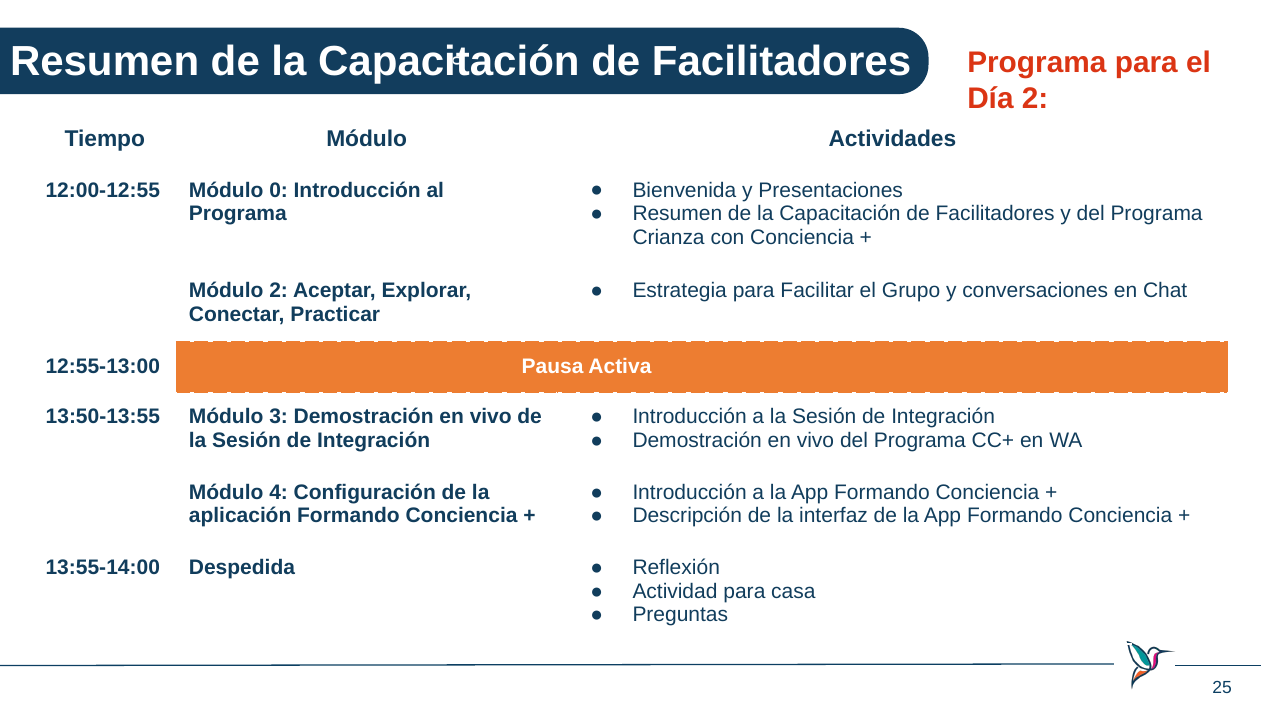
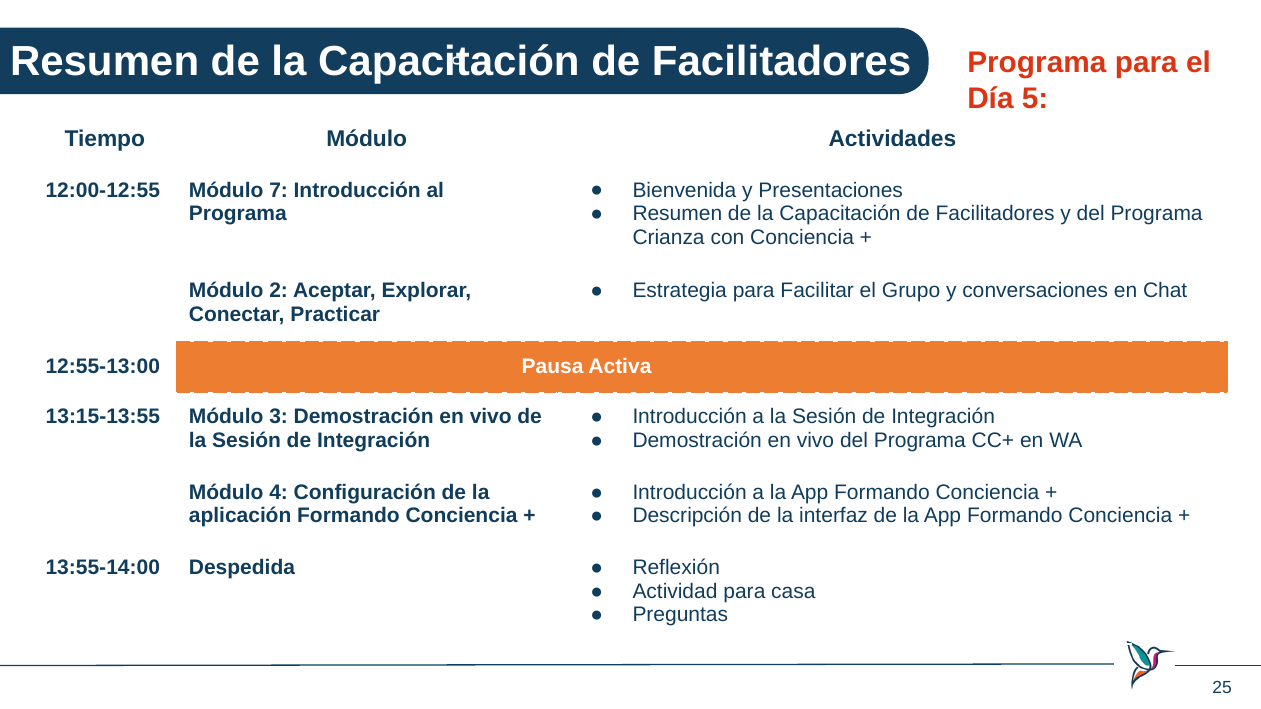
Día 2: 2 -> 5
0: 0 -> 7
13:50-13:55: 13:50-13:55 -> 13:15-13:55
